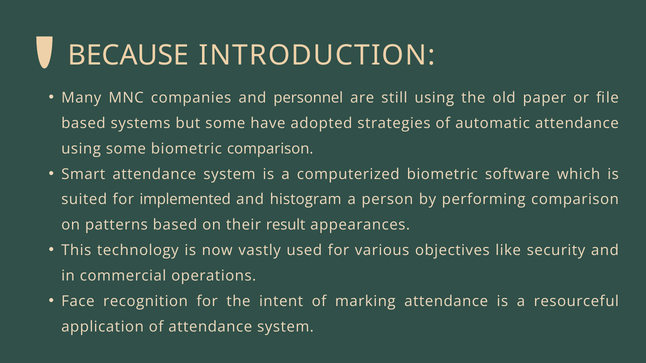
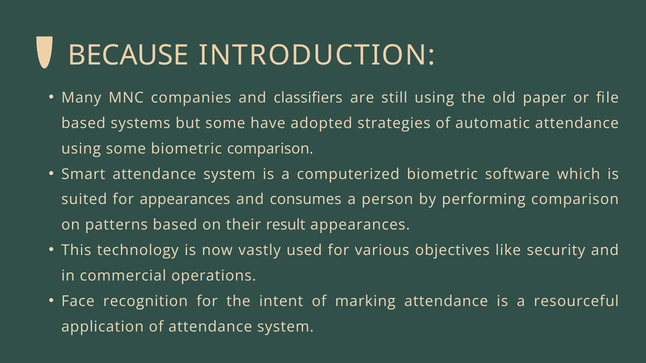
personnel: personnel -> classifiers
for implemented: implemented -> appearances
histogram: histogram -> consumes
